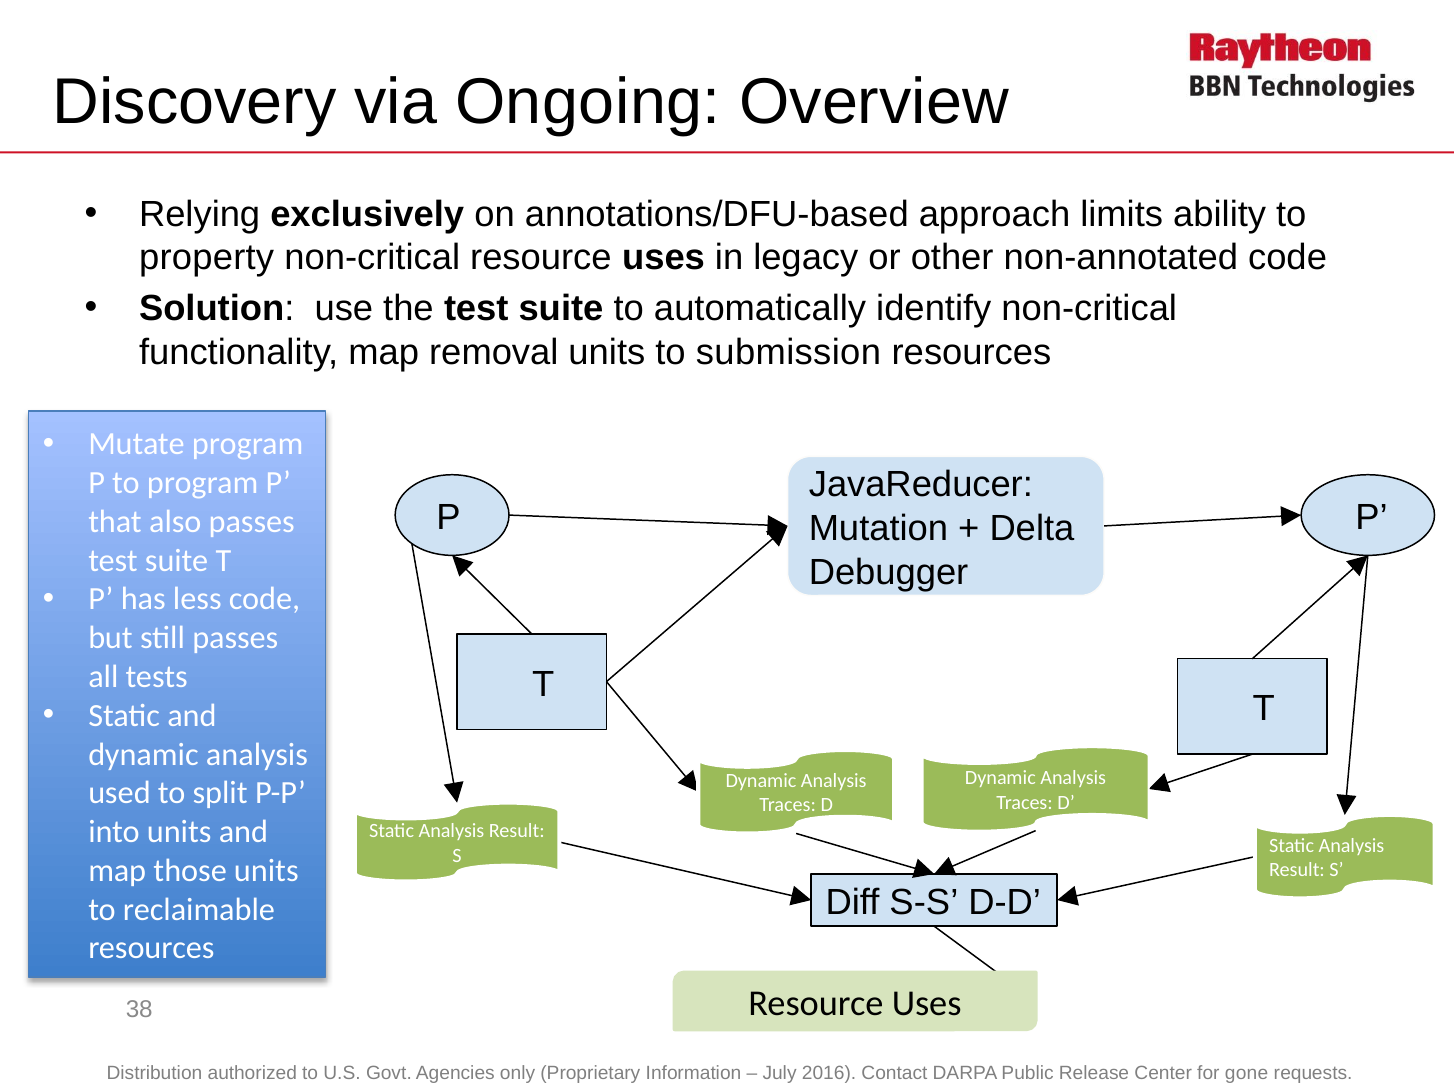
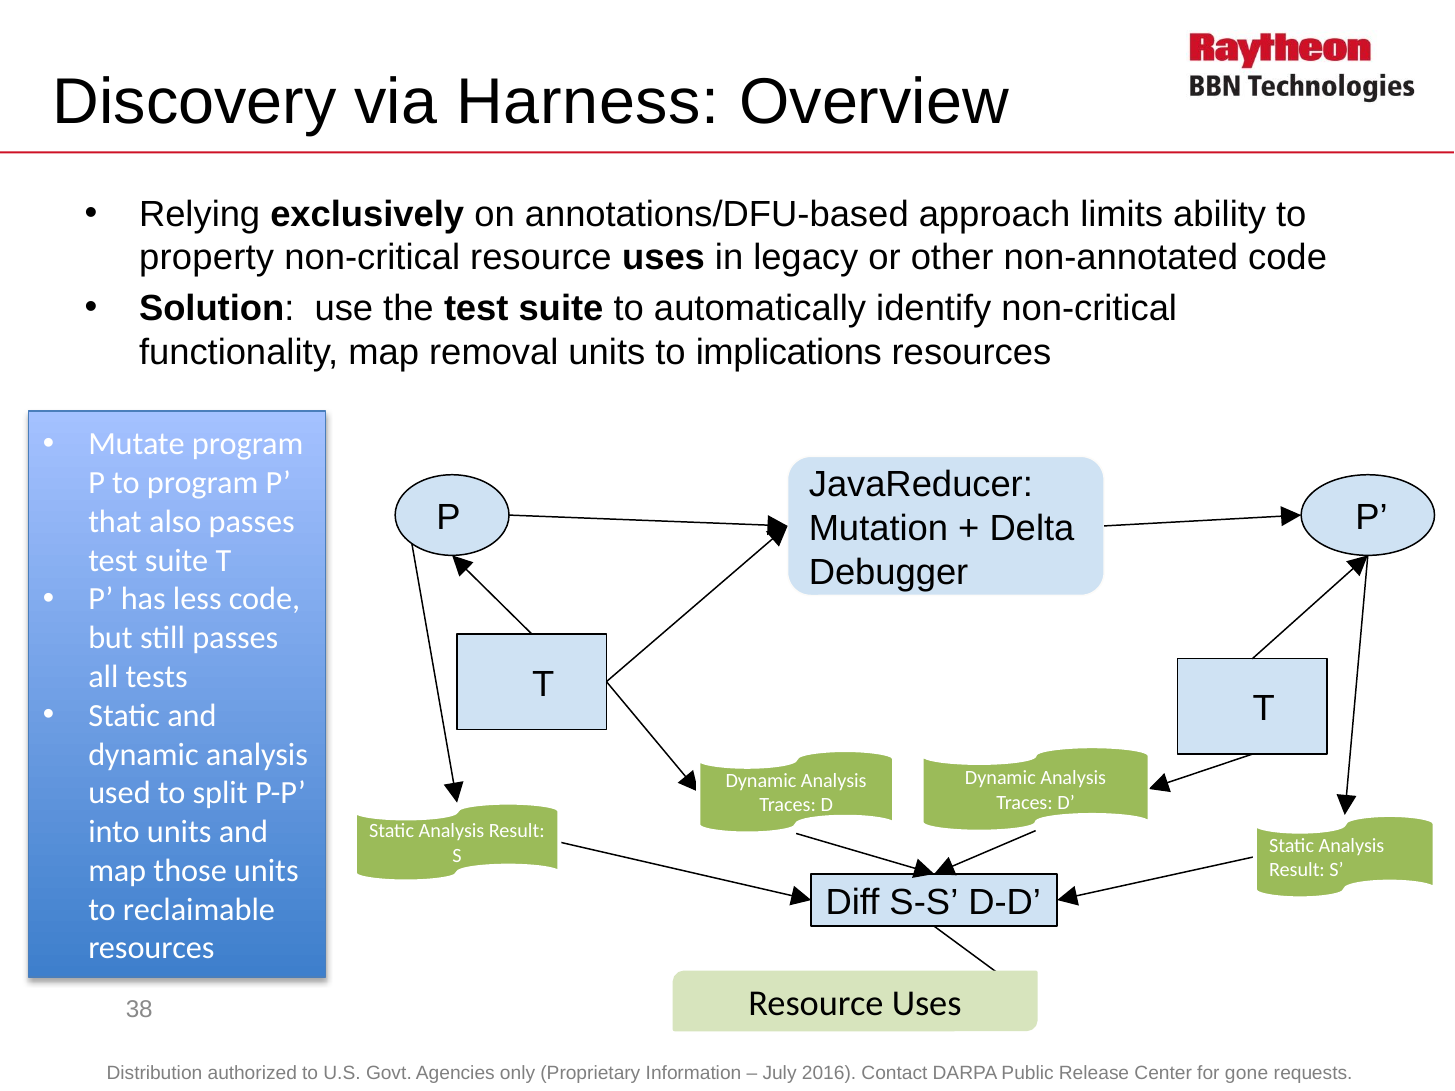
Ongoing: Ongoing -> Harness
submission: submission -> implications
